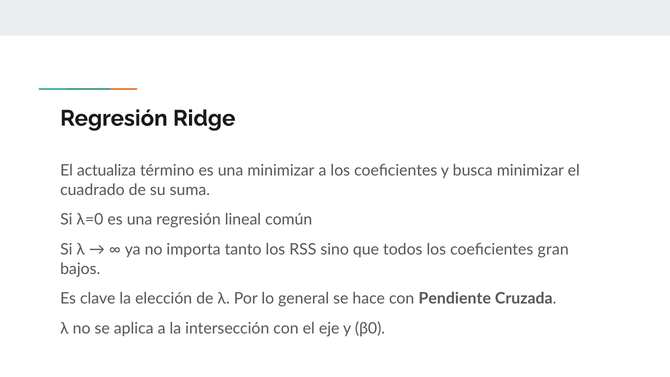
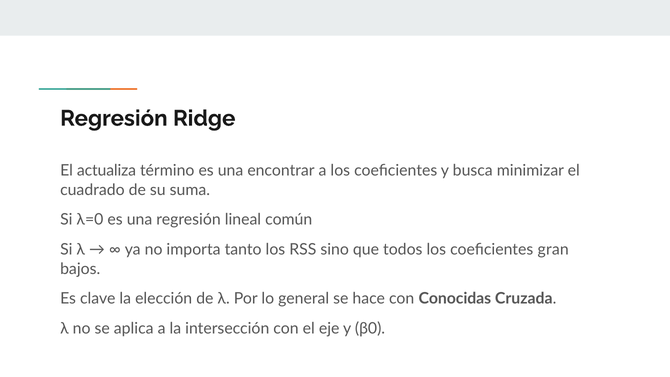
una minimizar: minimizar -> encontrar
Pendiente: Pendiente -> Conocidas
